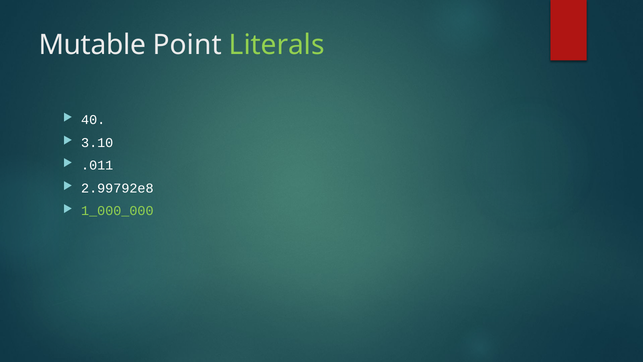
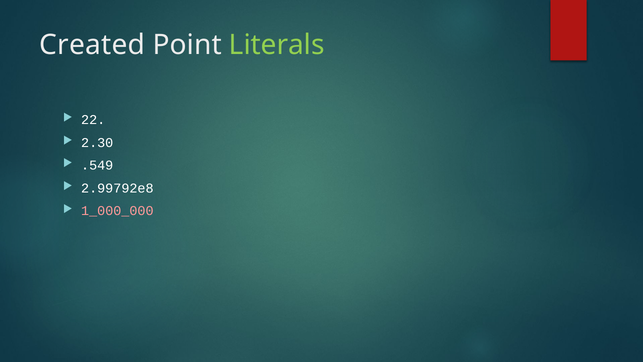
Mutable: Mutable -> Created
40: 40 -> 22
3.10: 3.10 -> 2.30
.011: .011 -> .549
1_000_000 colour: light green -> pink
